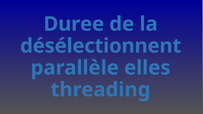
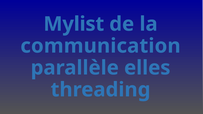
Duree: Duree -> Mylist
désélectionnent: désélectionnent -> communication
